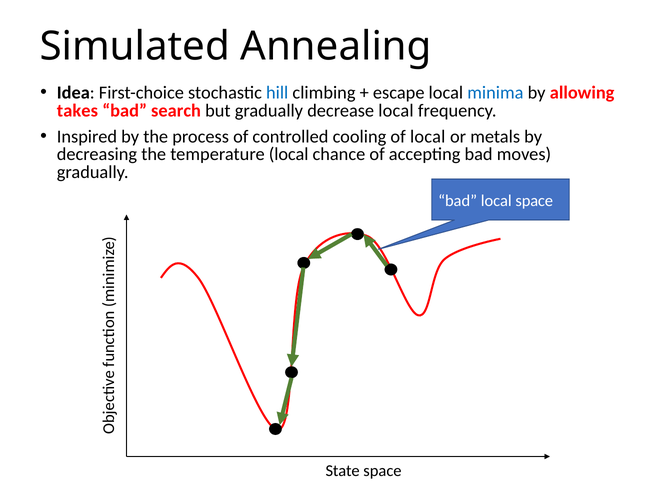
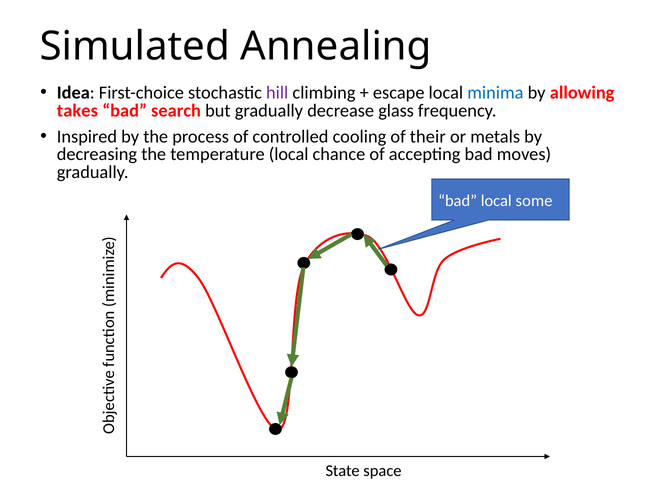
hill colour: blue -> purple
decrease local: local -> glass
of local: local -> their
local space: space -> some
